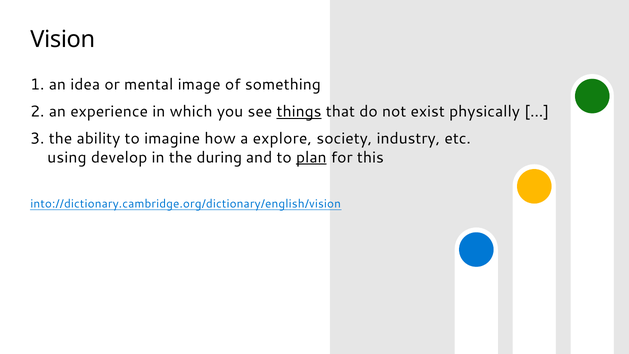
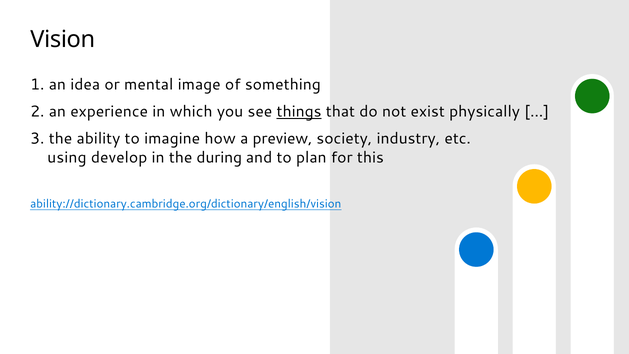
explore: explore -> preview
plan underline: present -> none
into://dictionary.cambridge.org/dictionary/english/vision: into://dictionary.cambridge.org/dictionary/english/vision -> ability://dictionary.cambridge.org/dictionary/english/vision
